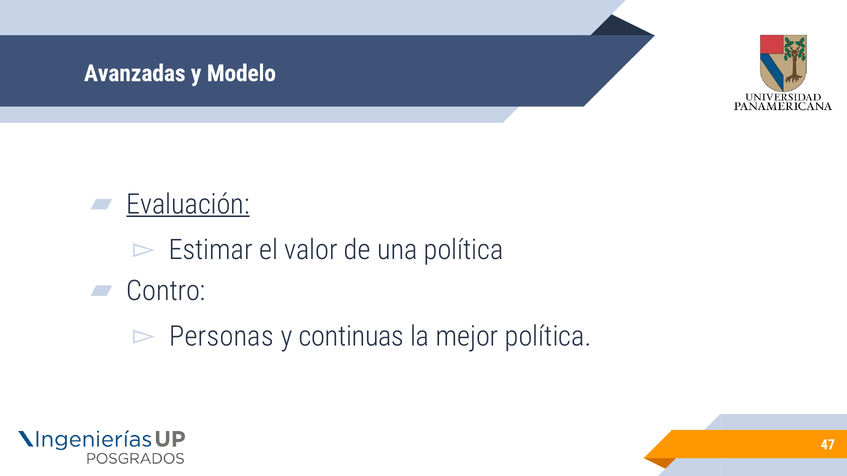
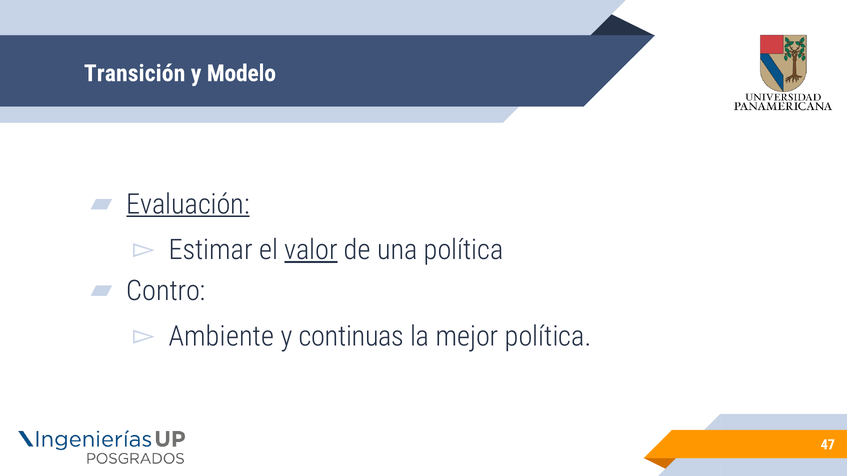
Avanzadas: Avanzadas -> Transición
valor underline: none -> present
Personas: Personas -> Ambiente
